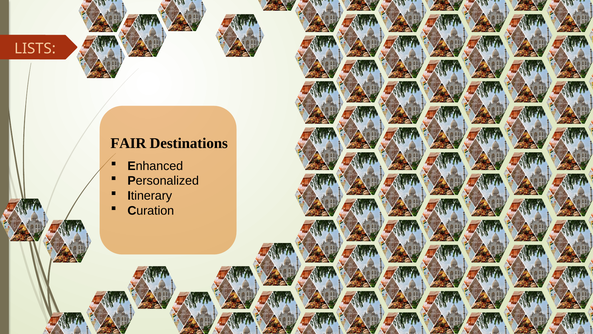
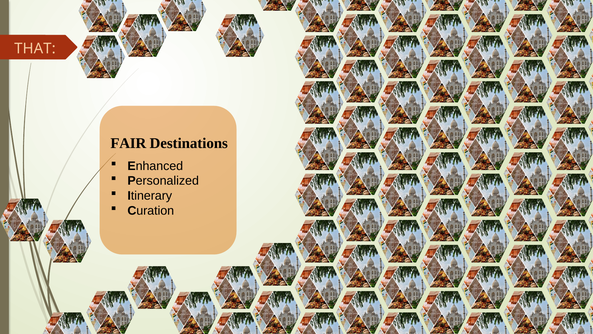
LISTS: LISTS -> THAT
